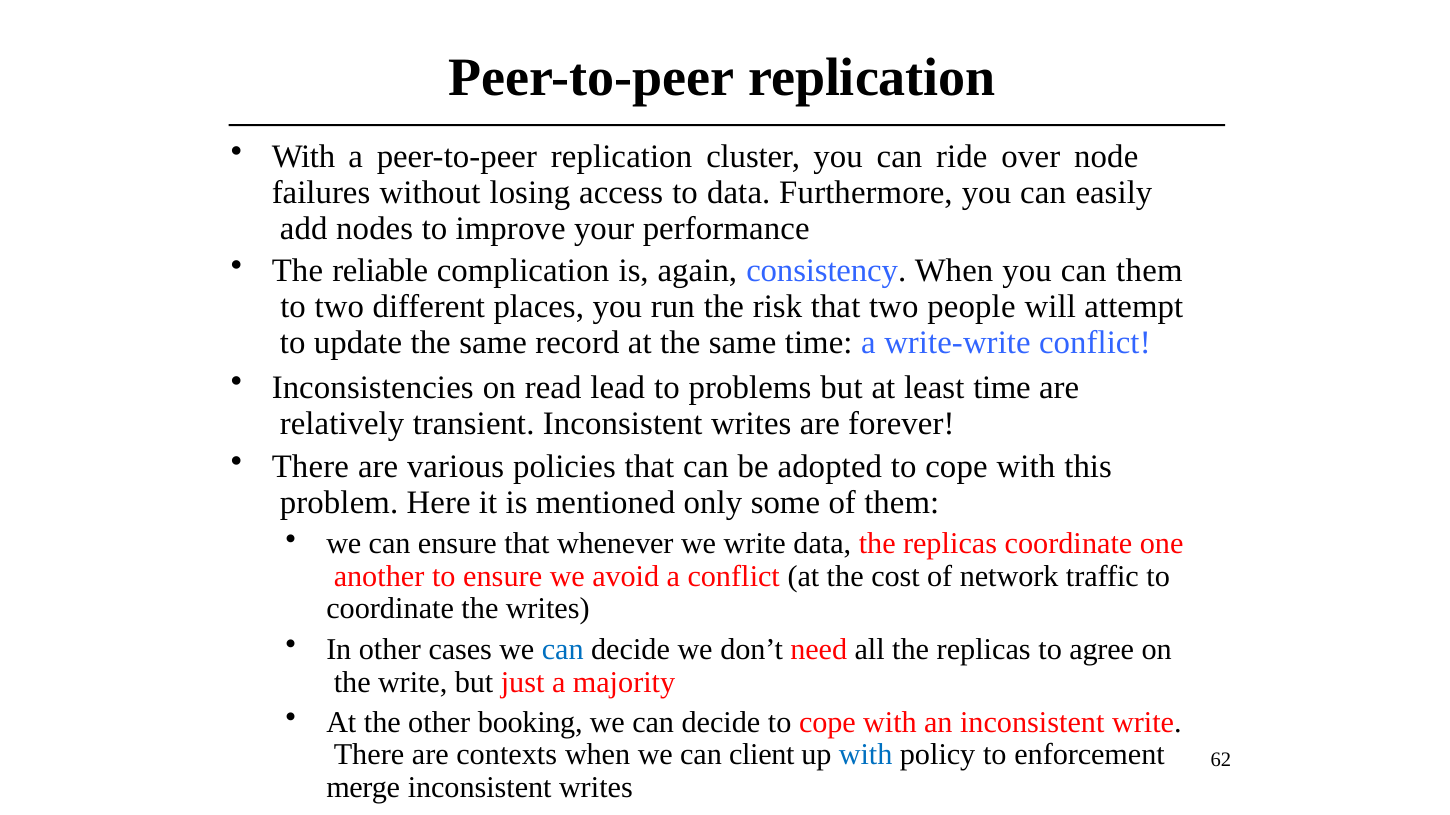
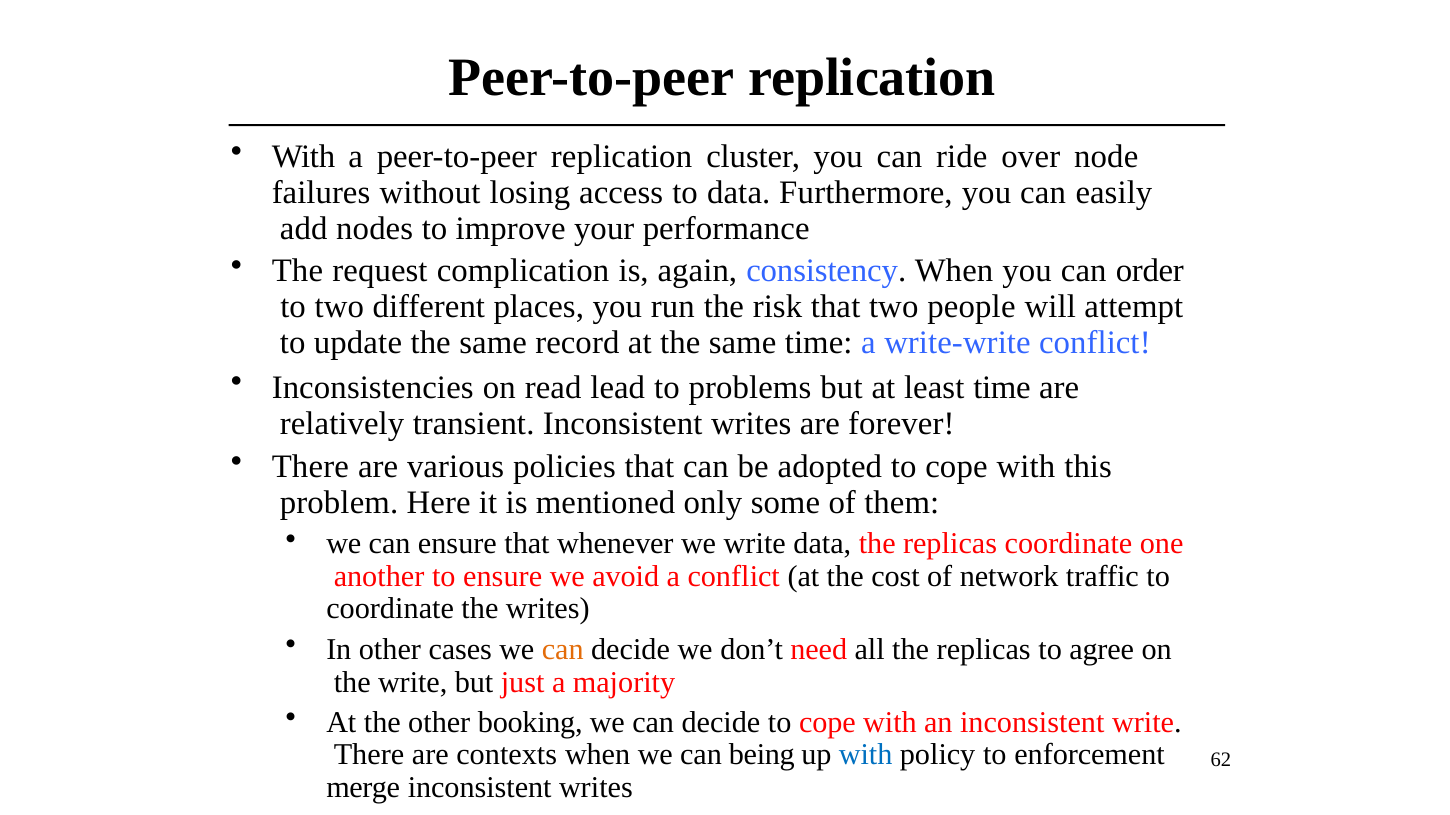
reliable: reliable -> request
can them: them -> order
can at (563, 650) colour: blue -> orange
client: client -> being
